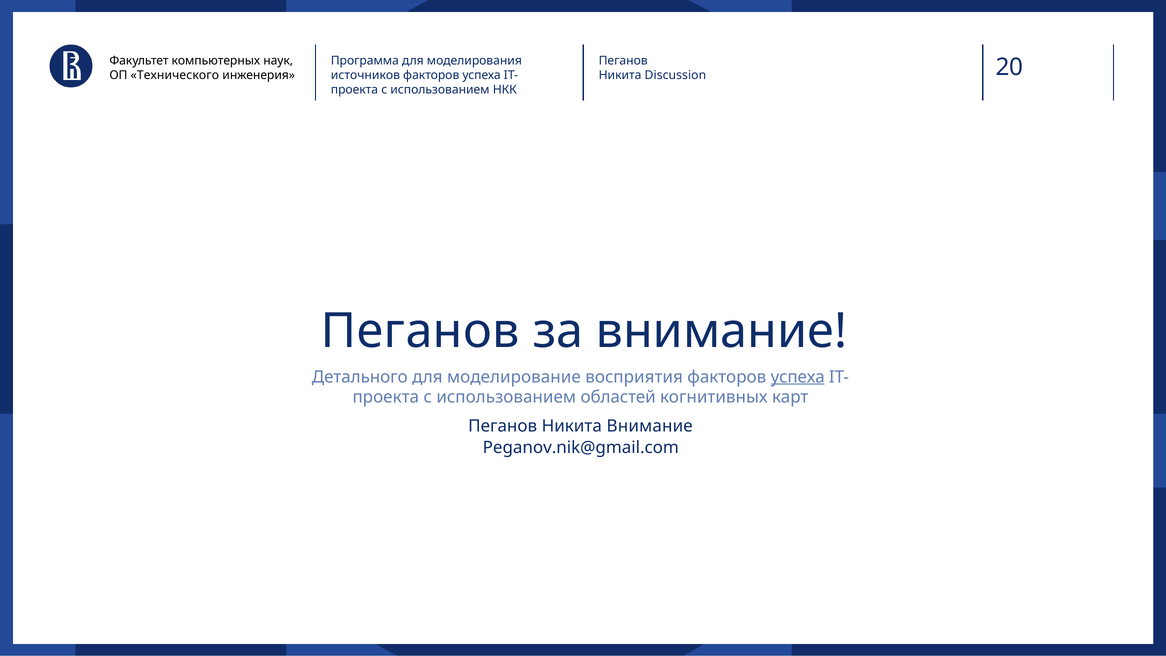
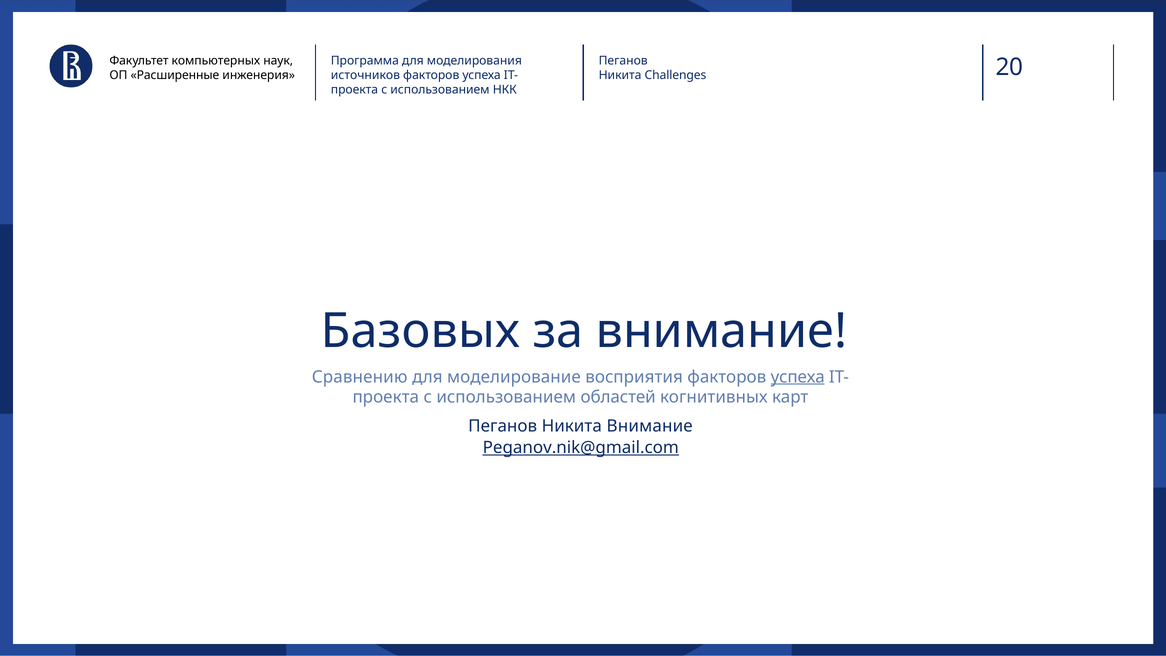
Технического: Технического -> Расширенные
Discussion: Discussion -> Challenges
Пеганов at (420, 331): Пеганов -> Базовых
Детального: Детального -> Сравнению
Peganov.nik@gmail.com underline: none -> present
